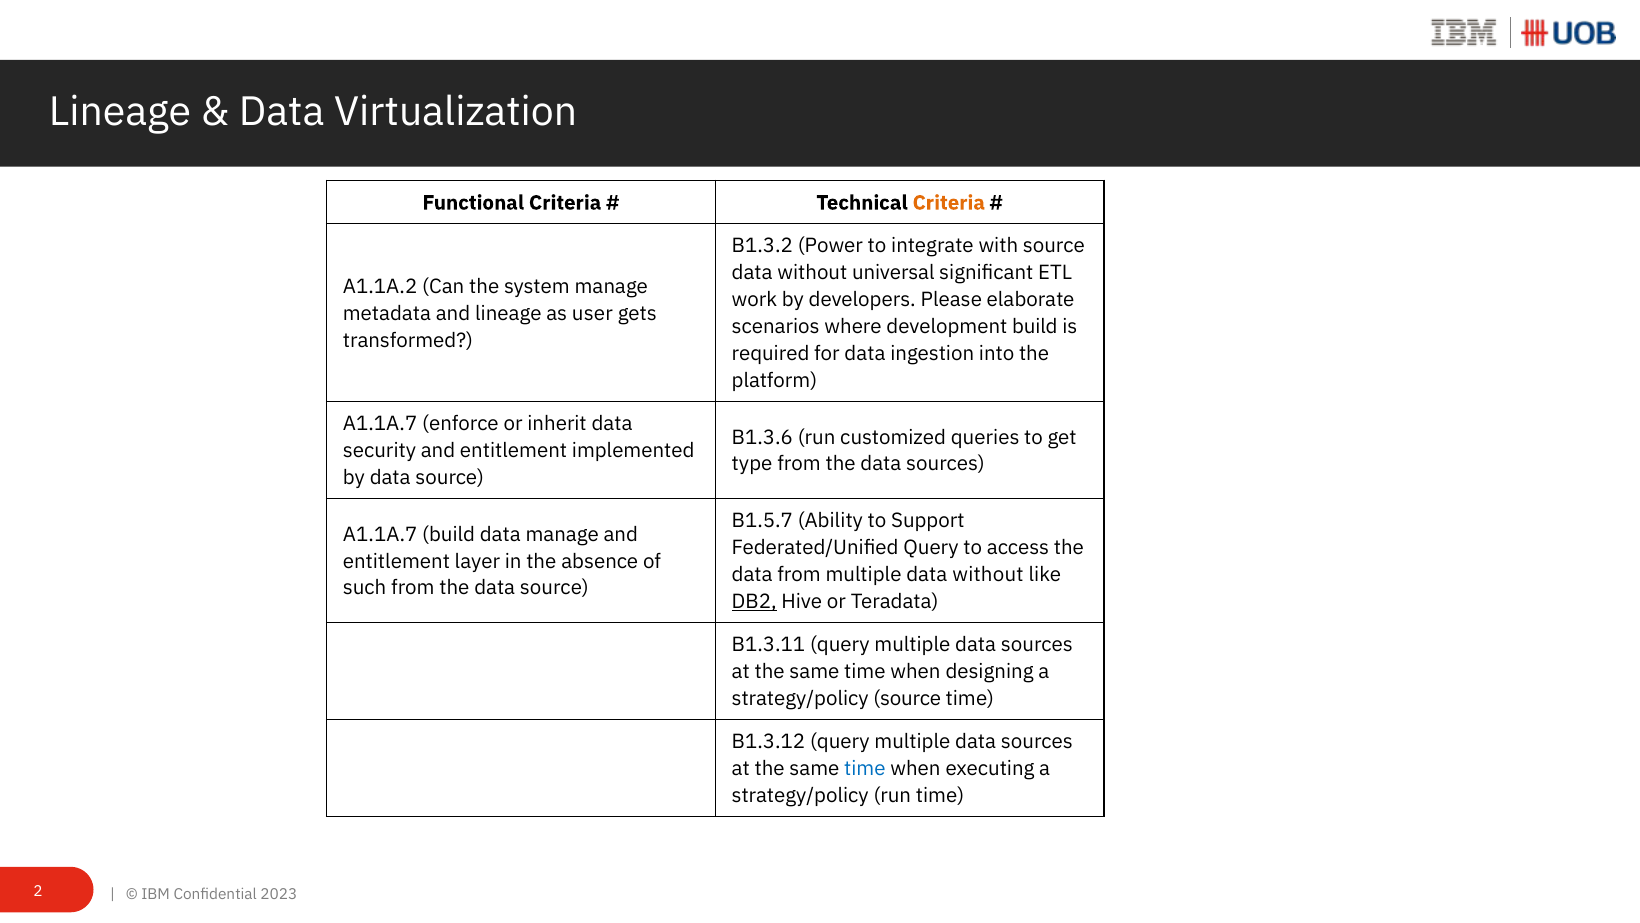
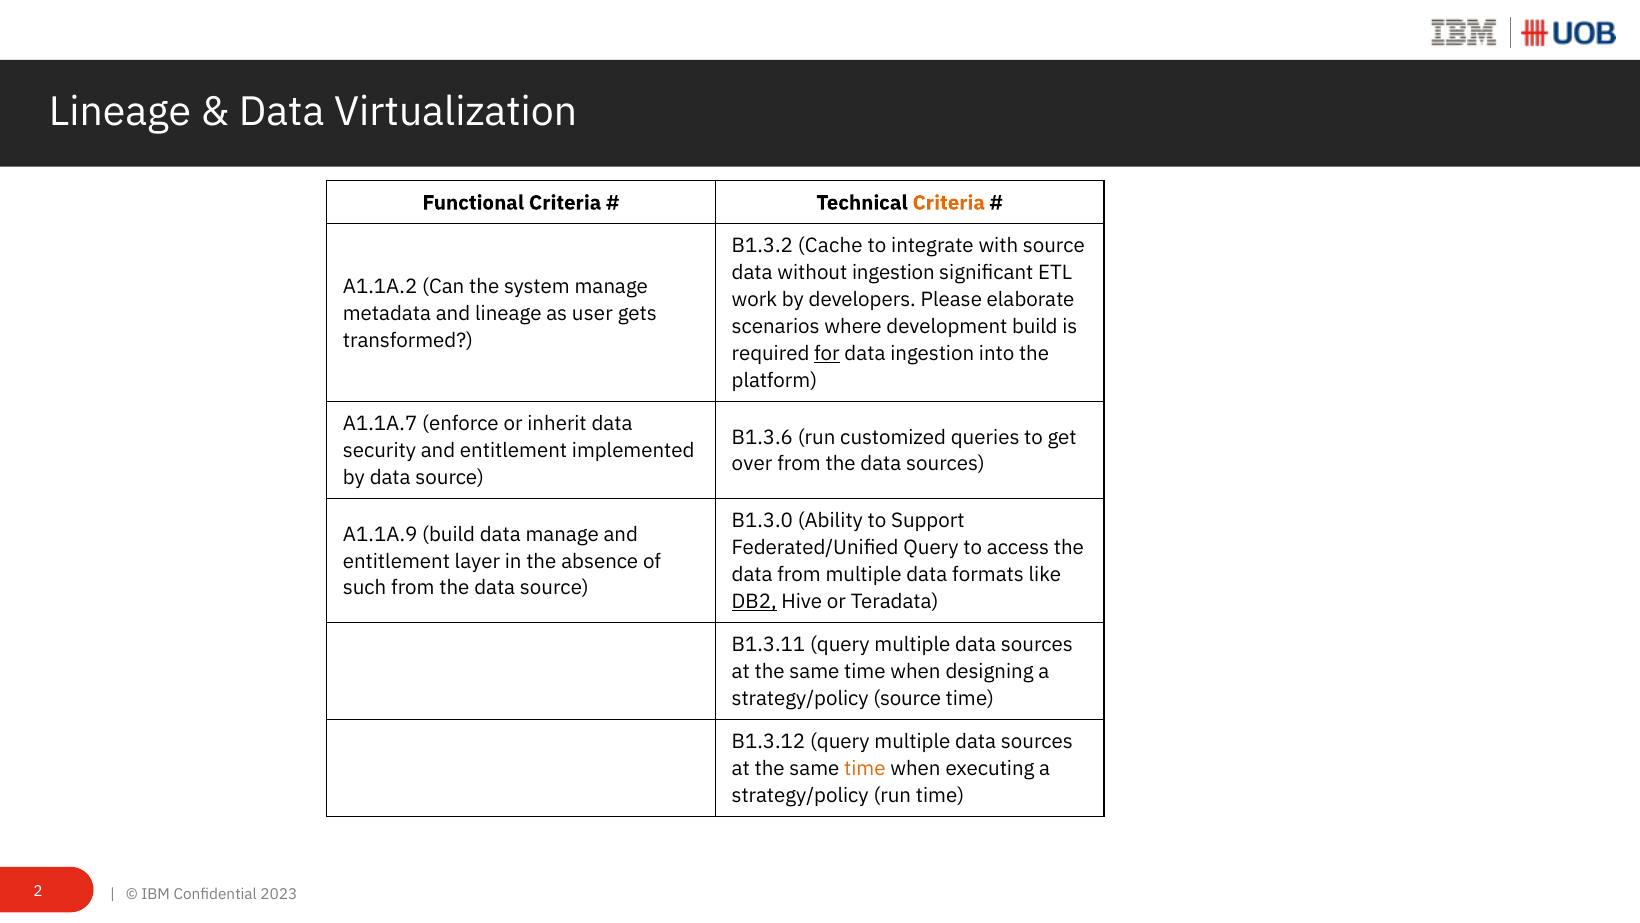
Power: Power -> Cache
without universal: universal -> ingestion
for underline: none -> present
type: type -> over
B1.5.7: B1.5.7 -> B1.3.0
A1.1A.7 at (380, 534): A1.1A.7 -> A1.1A.9
multiple data without: without -> formats
time at (865, 769) colour: blue -> orange
